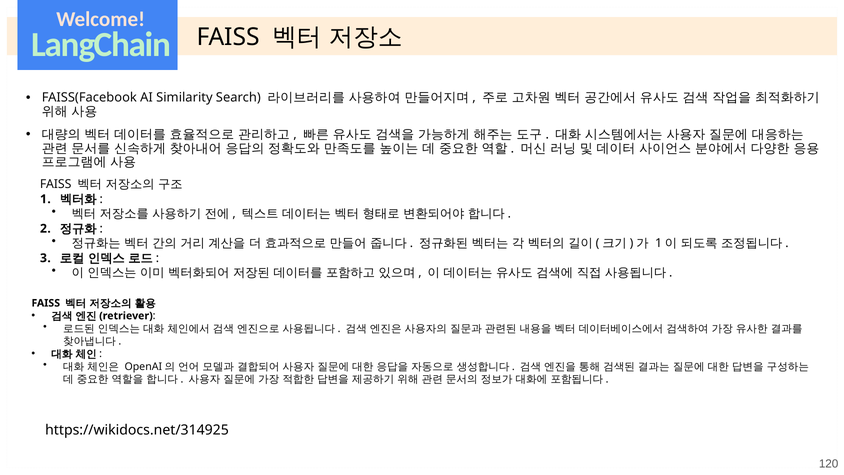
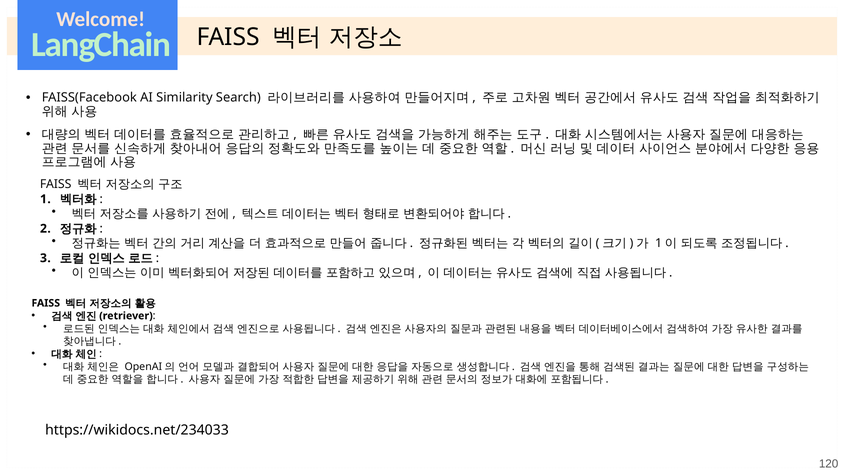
https://wikidocs.net/314925: https://wikidocs.net/314925 -> https://wikidocs.net/234033
